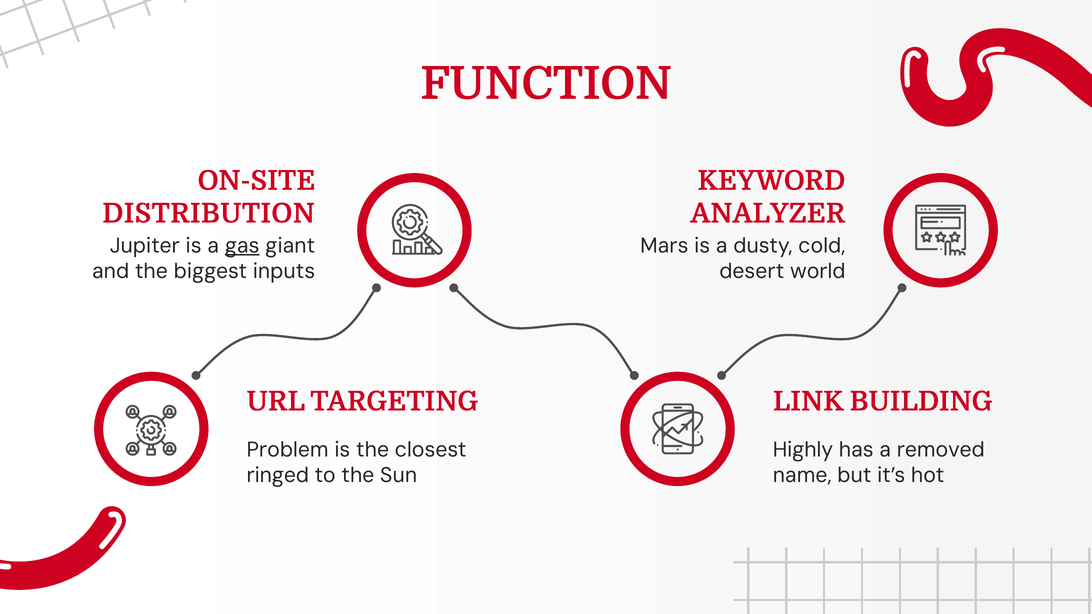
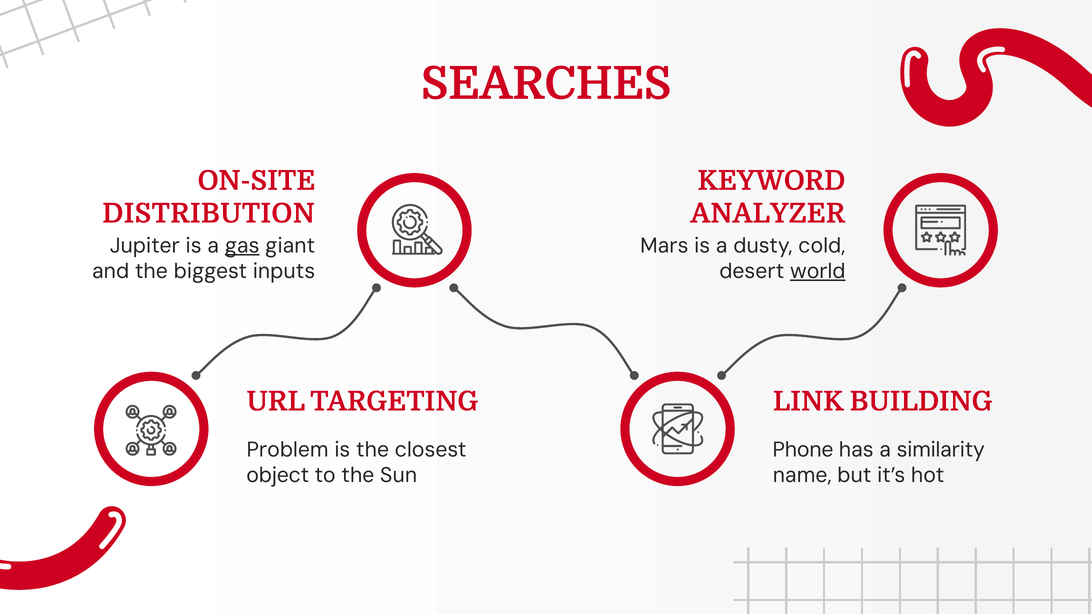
FUNCTION: FUNCTION -> SEARCHES
world underline: none -> present
Highly: Highly -> Phone
removed: removed -> similarity
ringed: ringed -> object
